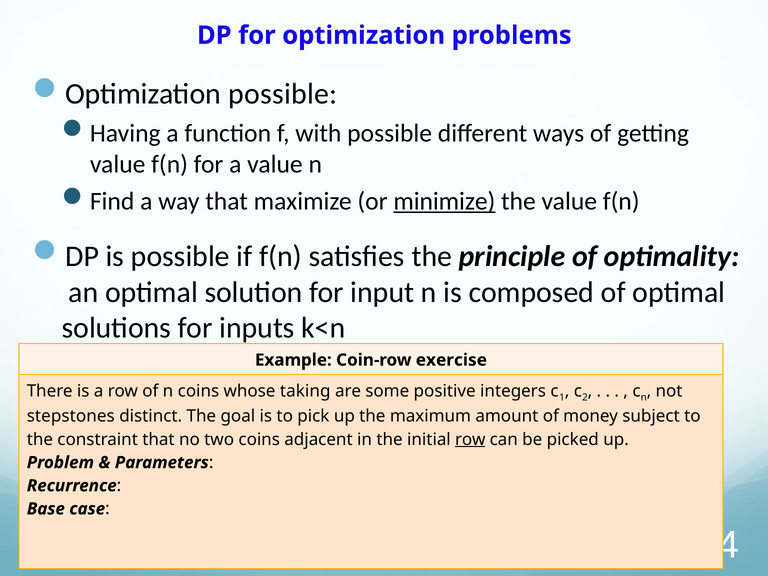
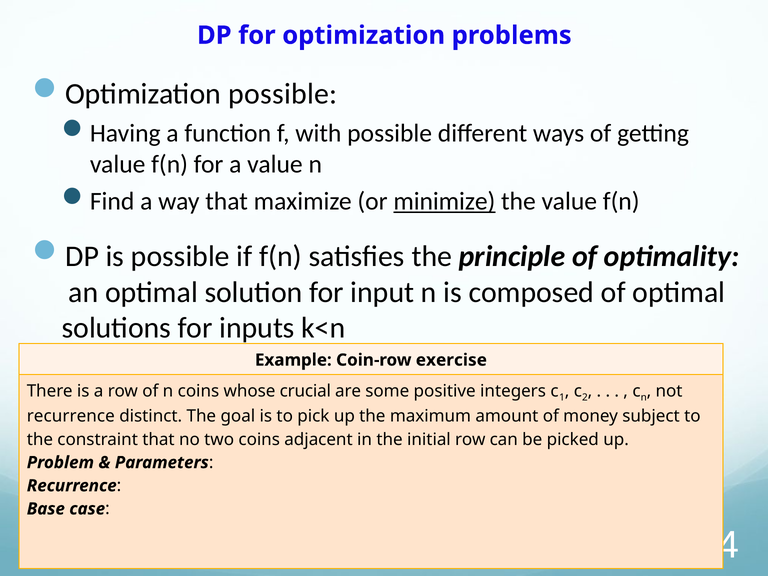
taking: taking -> crucial
stepstones at (71, 416): stepstones -> recurrence
row at (470, 439) underline: present -> none
